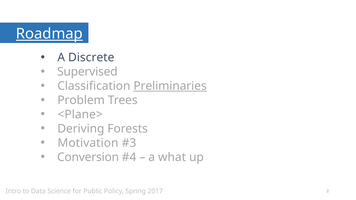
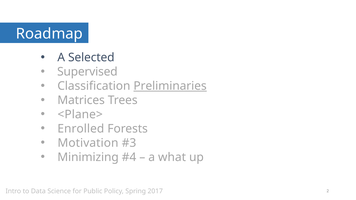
Roadmap underline: present -> none
Discrete: Discrete -> Selected
Problem: Problem -> Matrices
Deriving: Deriving -> Enrolled
Conversion: Conversion -> Minimizing
